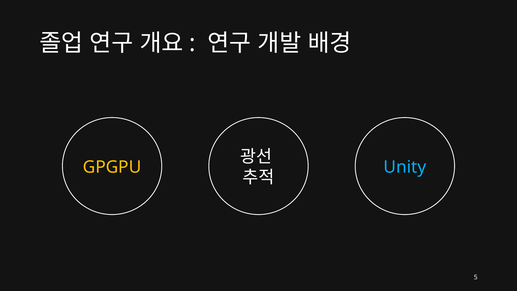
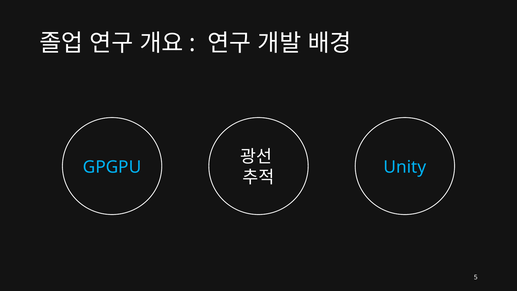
GPGPU colour: yellow -> light blue
